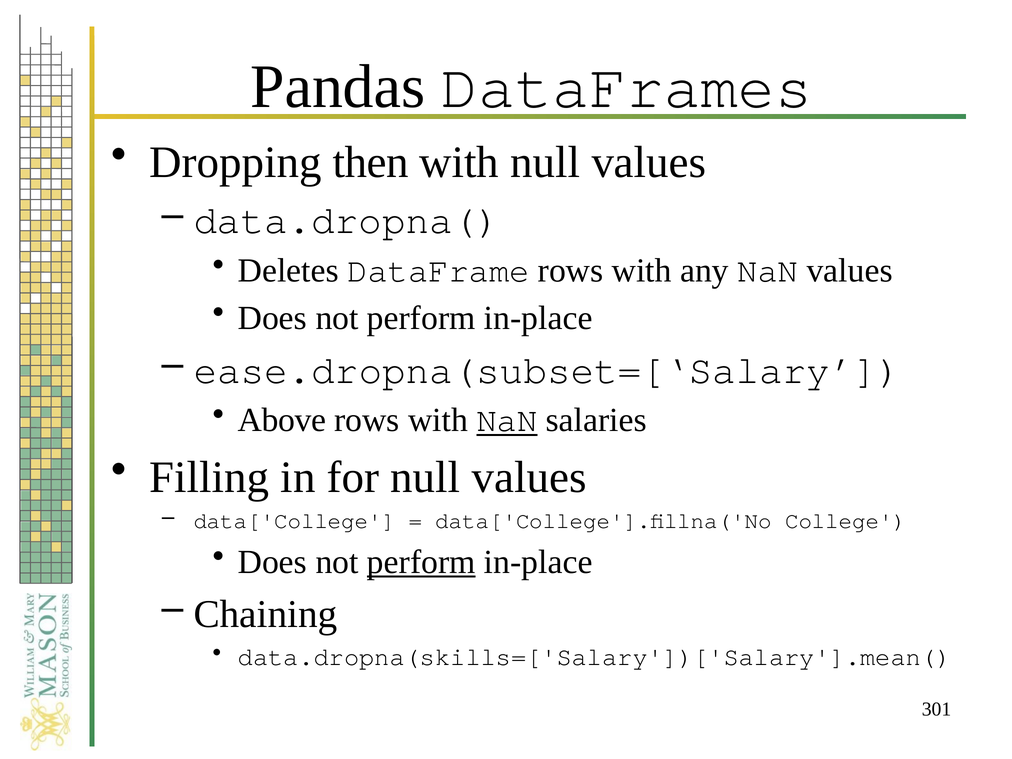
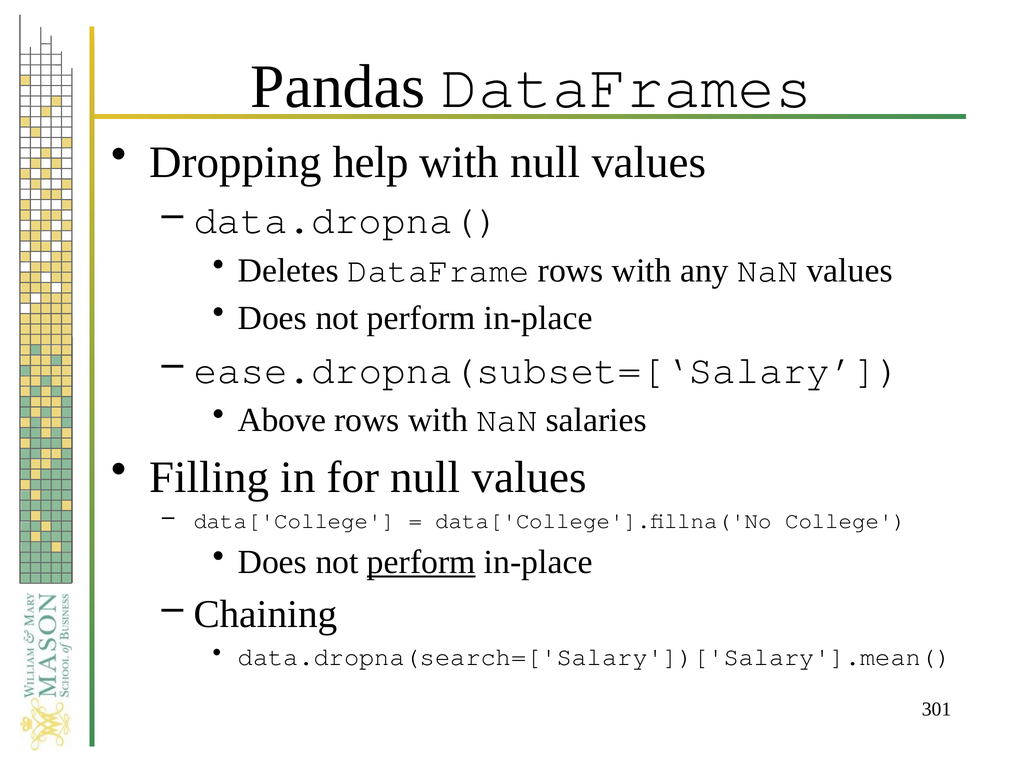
then: then -> help
NaN at (507, 420) underline: present -> none
data.dropna(skills=['Salary'])['Salary'].mean(: data.dropna(skills=['Salary'])['Salary'].mean( -> data.dropna(search=['Salary'])['Salary'].mean(
